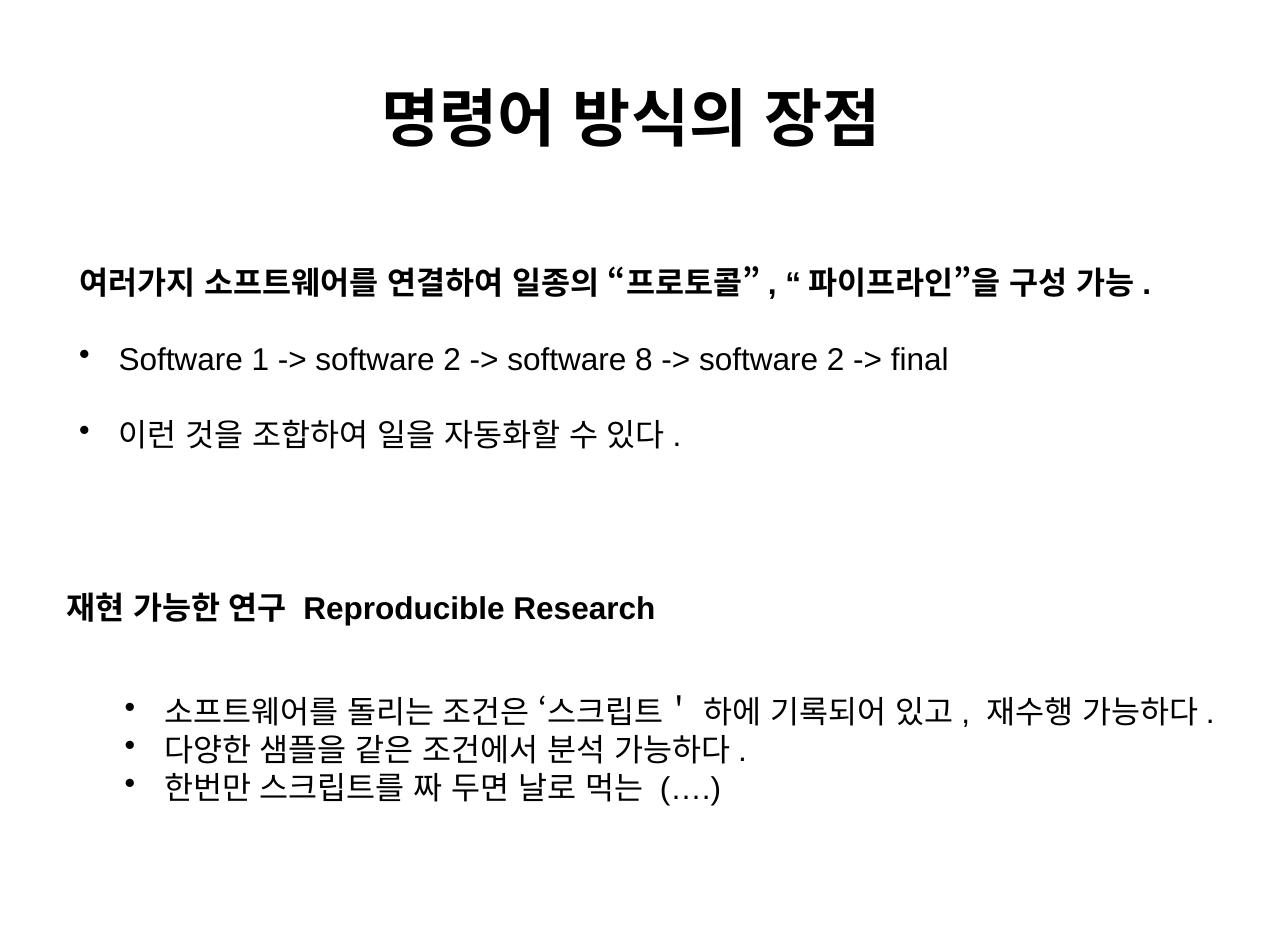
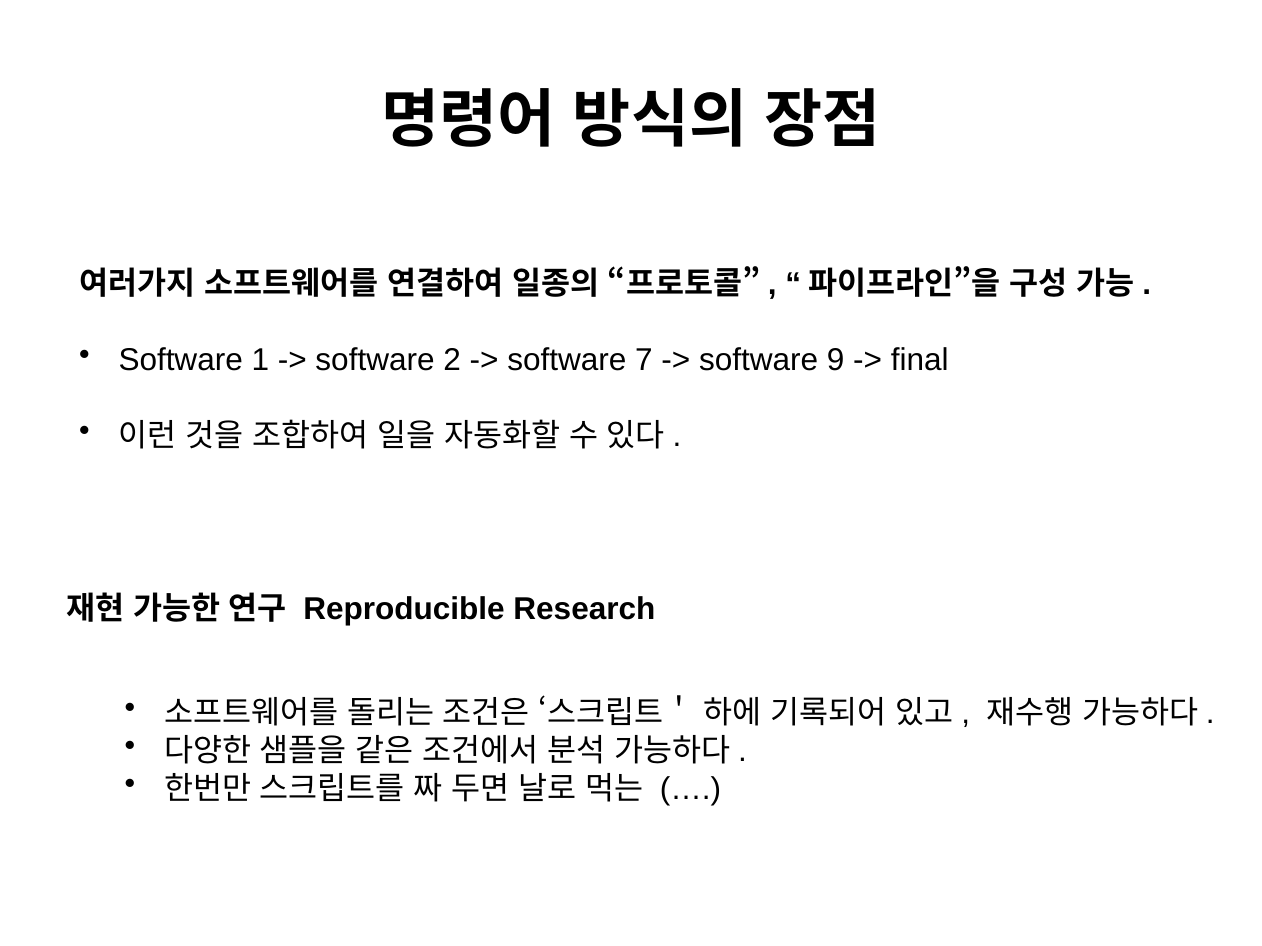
8: 8 -> 7
2 at (836, 360): 2 -> 9
